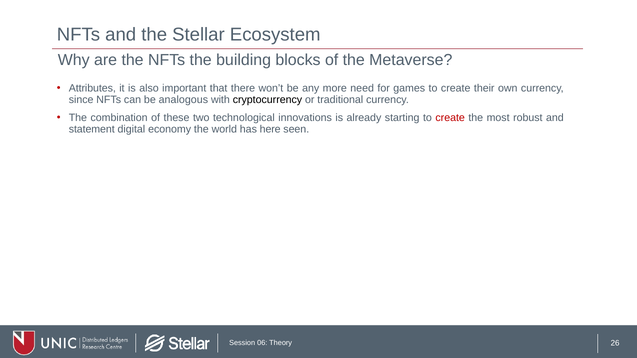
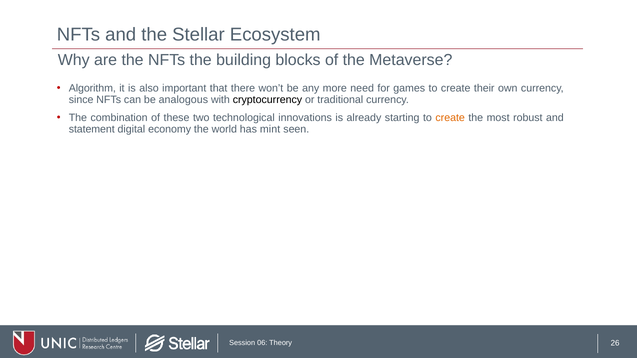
Attributes: Attributes -> Algorithm
create at (450, 118) colour: red -> orange
has here: here -> mint
